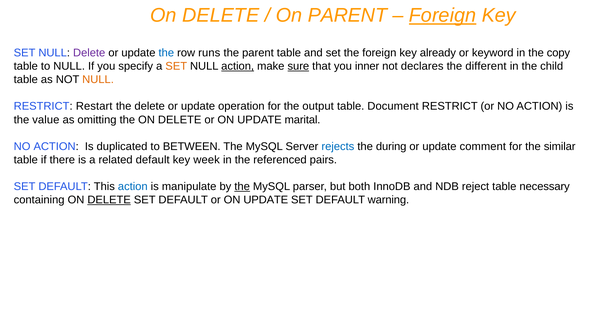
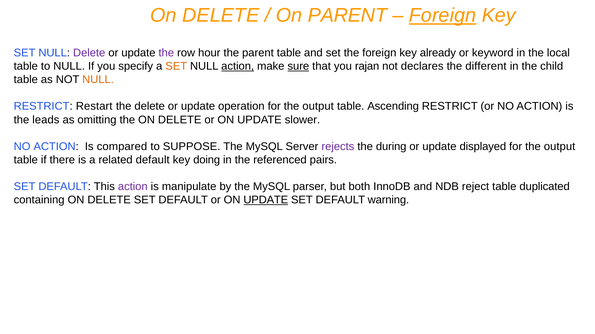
the at (166, 53) colour: blue -> purple
runs: runs -> hour
copy: copy -> local
inner: inner -> rajan
Document: Document -> Ascending
value: value -> leads
marital: marital -> slower
duplicated: duplicated -> compared
BETWEEN: BETWEEN -> SUPPOSE
rejects colour: blue -> purple
comment: comment -> displayed
similar at (560, 147): similar -> output
week: week -> doing
action at (133, 187) colour: blue -> purple
the at (242, 187) underline: present -> none
necessary: necessary -> duplicated
DELETE at (109, 200) underline: present -> none
UPDATE at (266, 200) underline: none -> present
